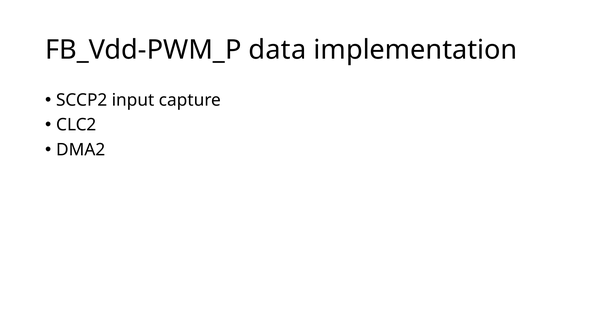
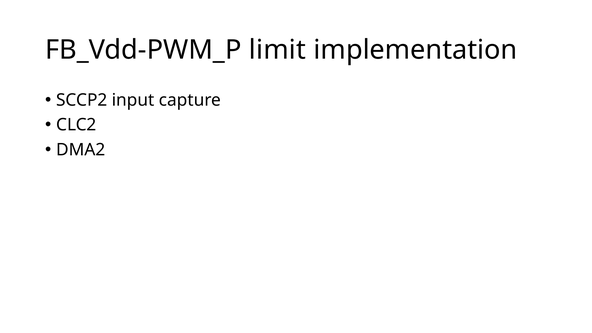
data: data -> limit
